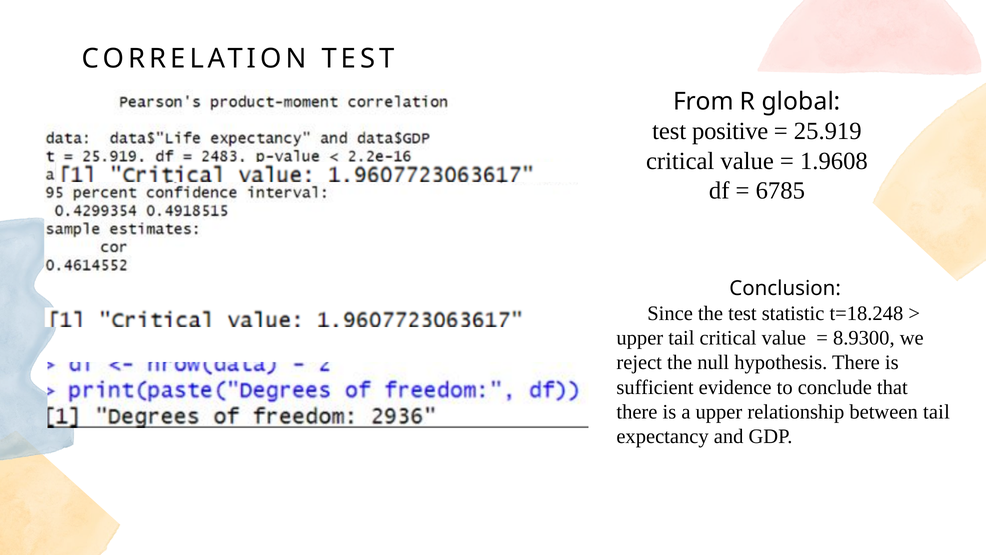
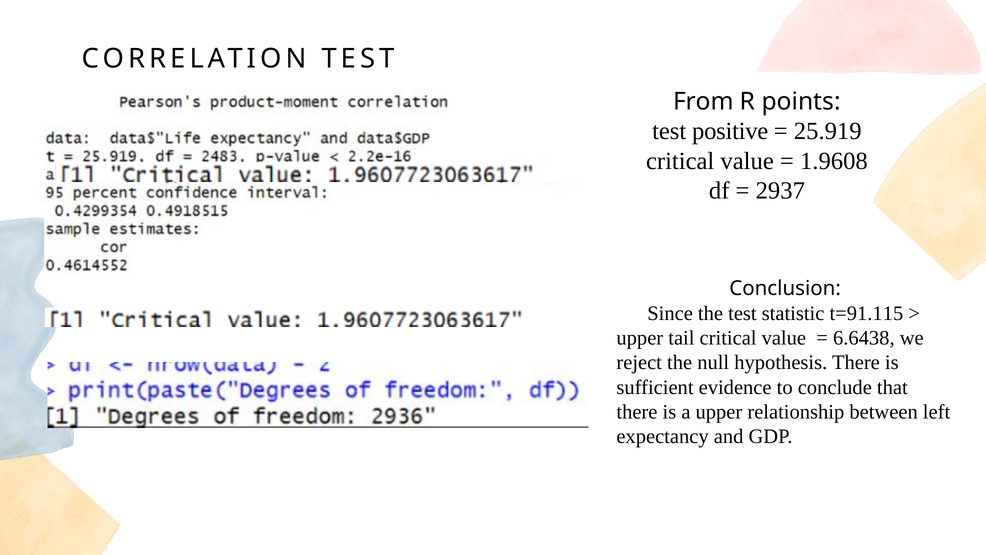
global: global -> points
6785: 6785 -> 2937
t=18.248: t=18.248 -> t=91.115
8.9300: 8.9300 -> 6.6438
between tail: tail -> left
